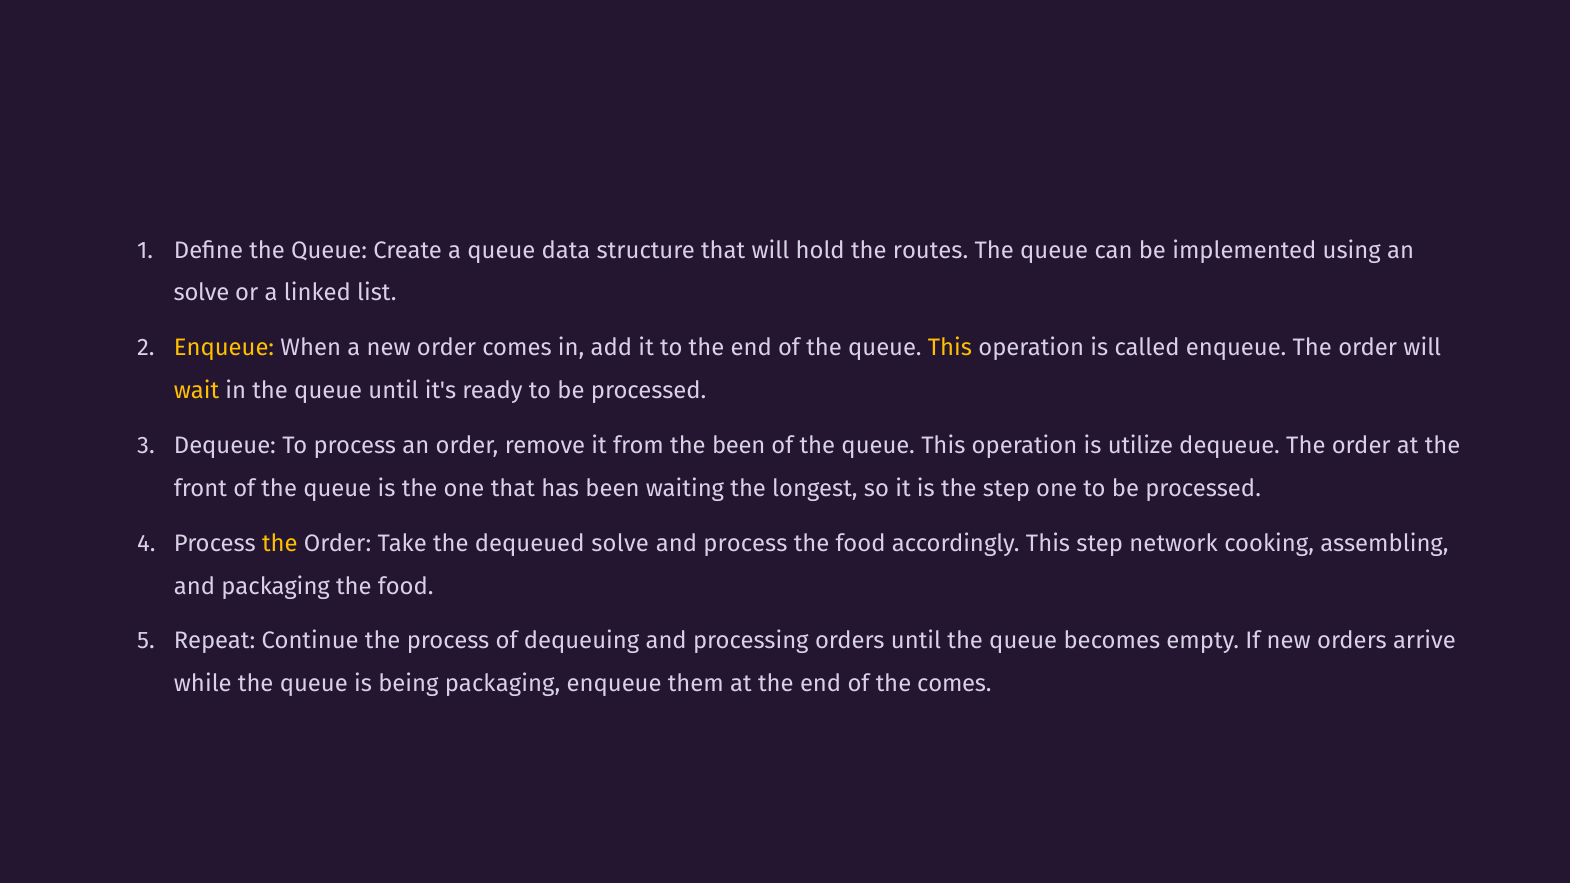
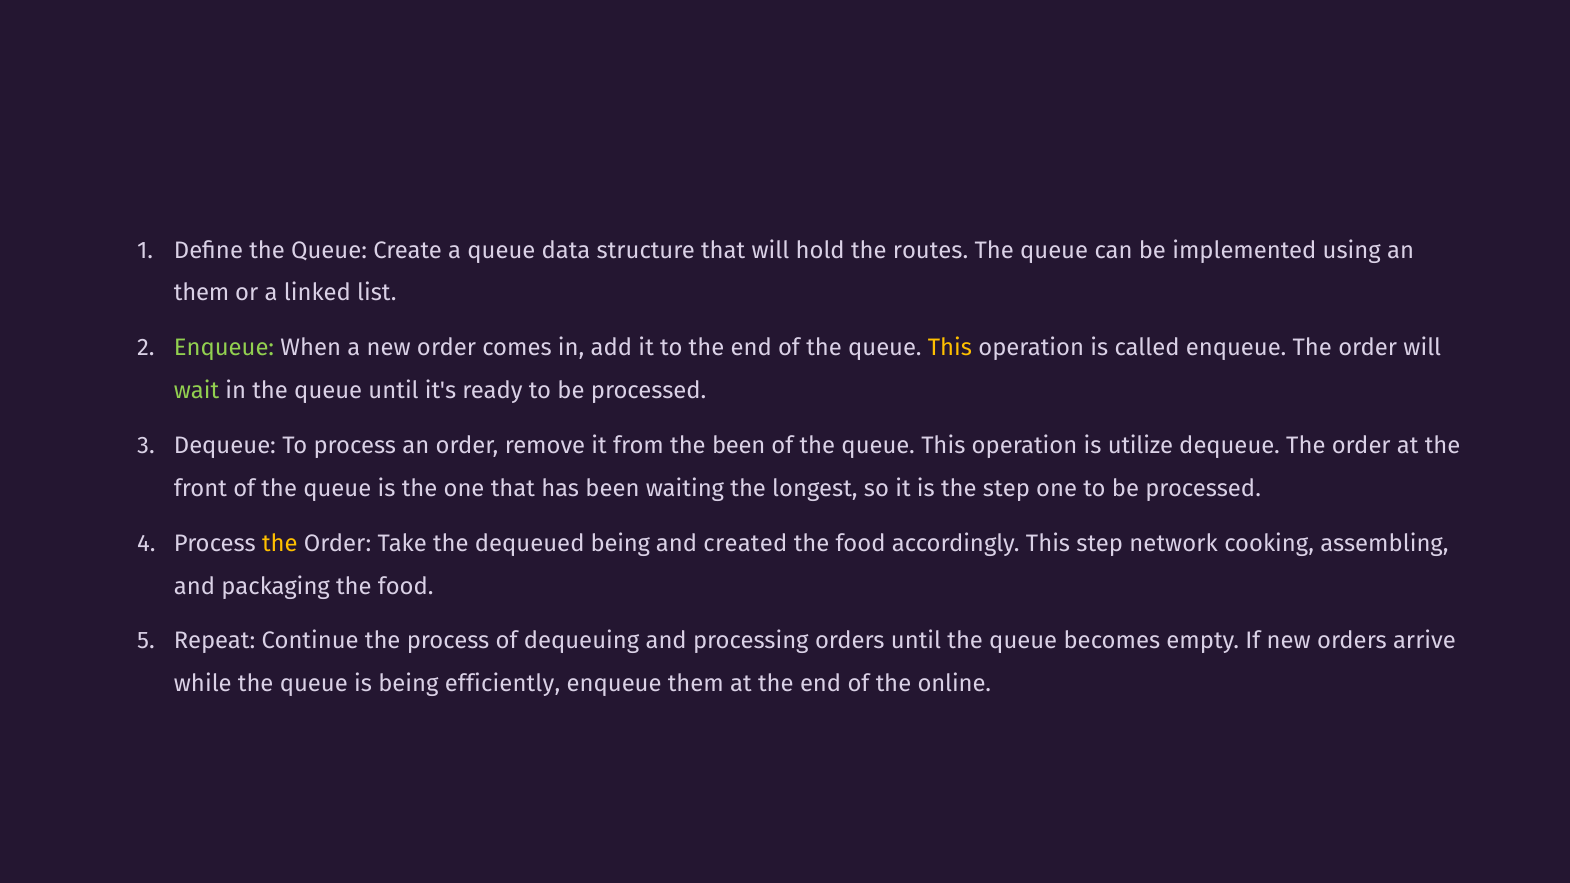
solve at (202, 293): solve -> them
Enqueue at (224, 348) colour: yellow -> light green
wait colour: yellow -> light green
dequeued solve: solve -> being
and process: process -> created
being packaging: packaging -> efficiently
the comes: comes -> online
